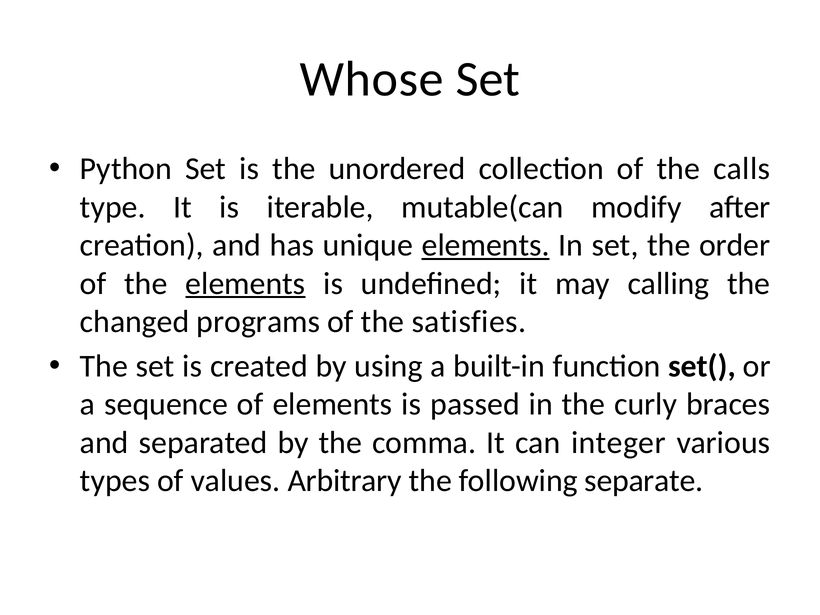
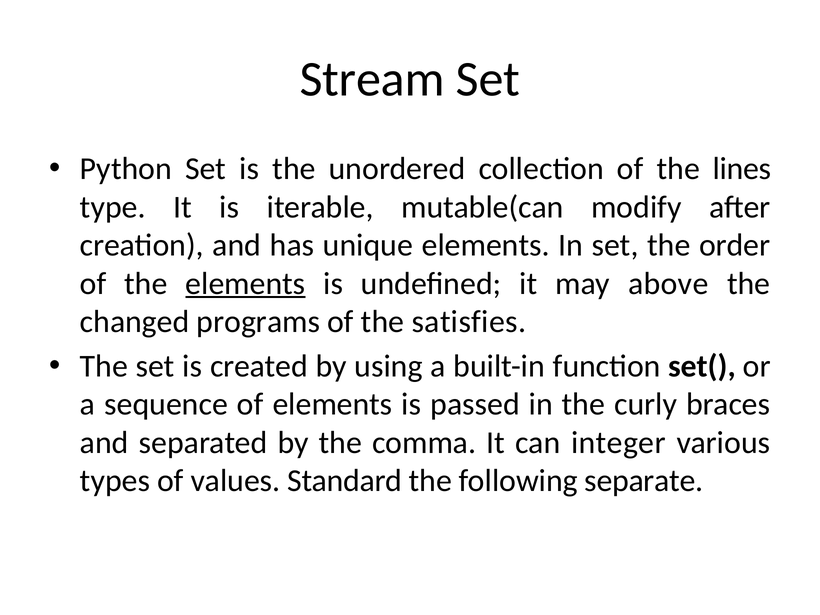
Whose: Whose -> Stream
calls: calls -> lines
elements at (486, 245) underline: present -> none
calling: calling -> above
Arbitrary: Arbitrary -> Standard
